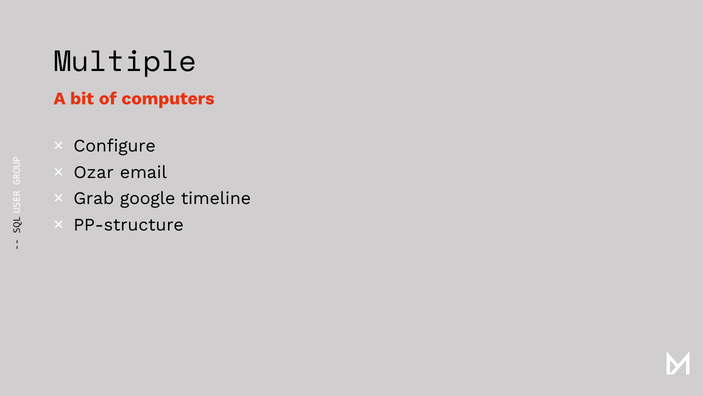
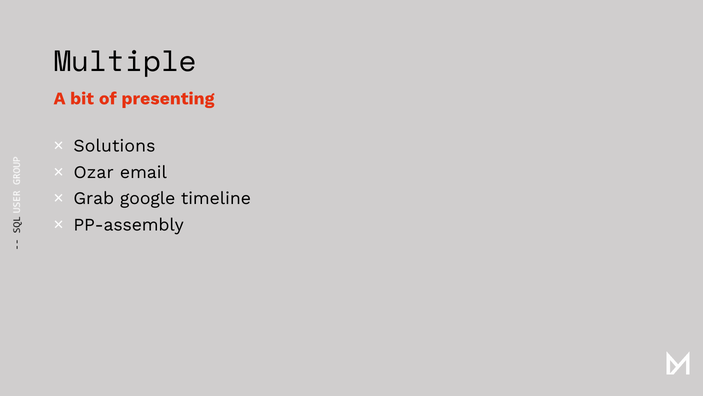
computers: computers -> presenting
Configure: Configure -> Solutions
PP-structure: PP-structure -> PP-assembly
